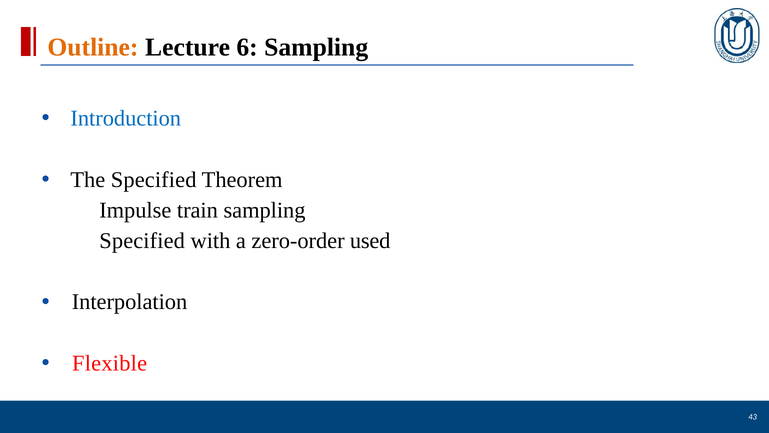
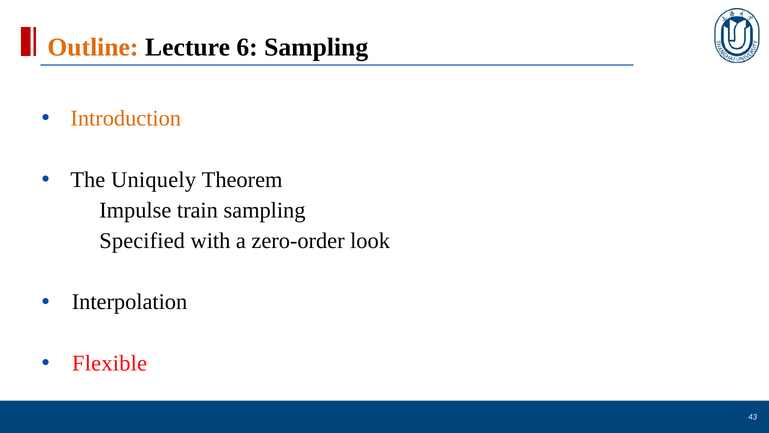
Introduction colour: blue -> orange
The Specified: Specified -> Uniquely
used: used -> look
